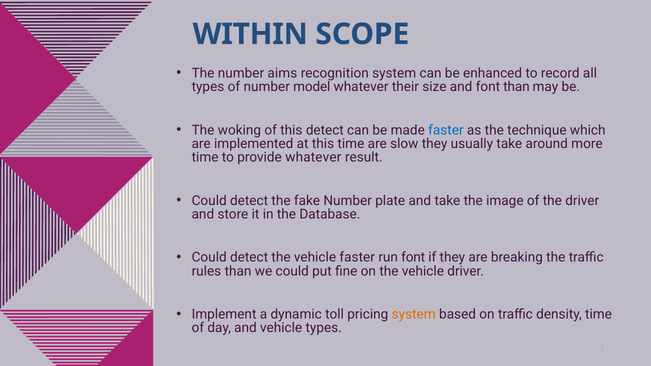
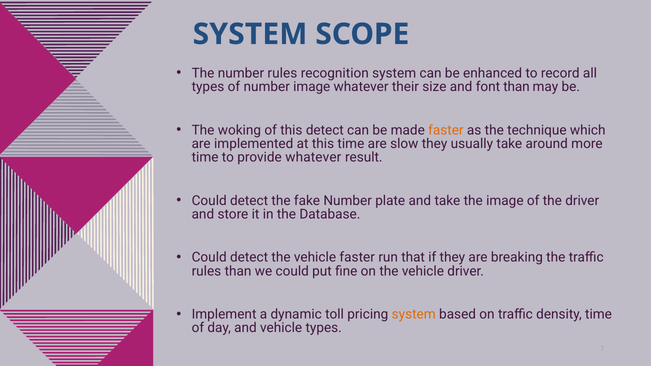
WITHIN at (250, 34): WITHIN -> SYSTEM
number aims: aims -> rules
number model: model -> image
faster at (446, 130) colour: blue -> orange
run font: font -> that
